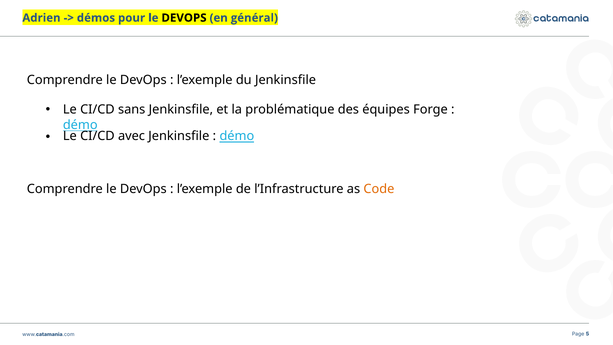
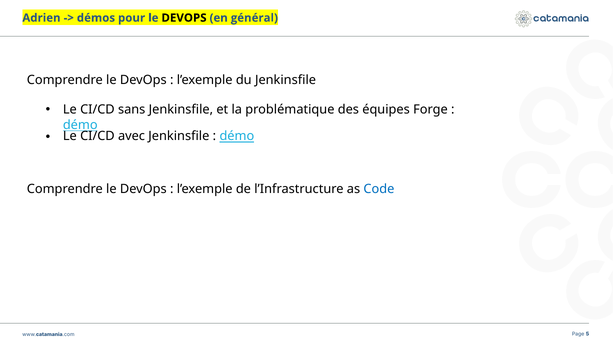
Code colour: orange -> blue
